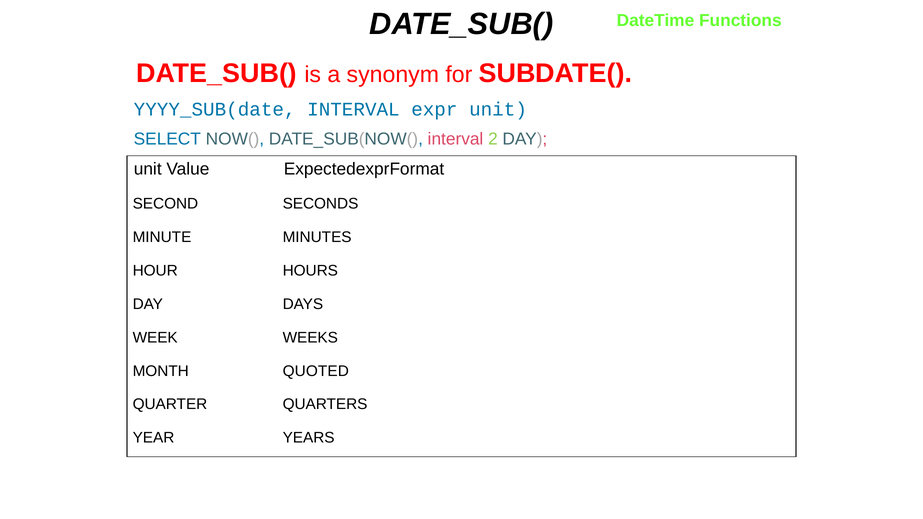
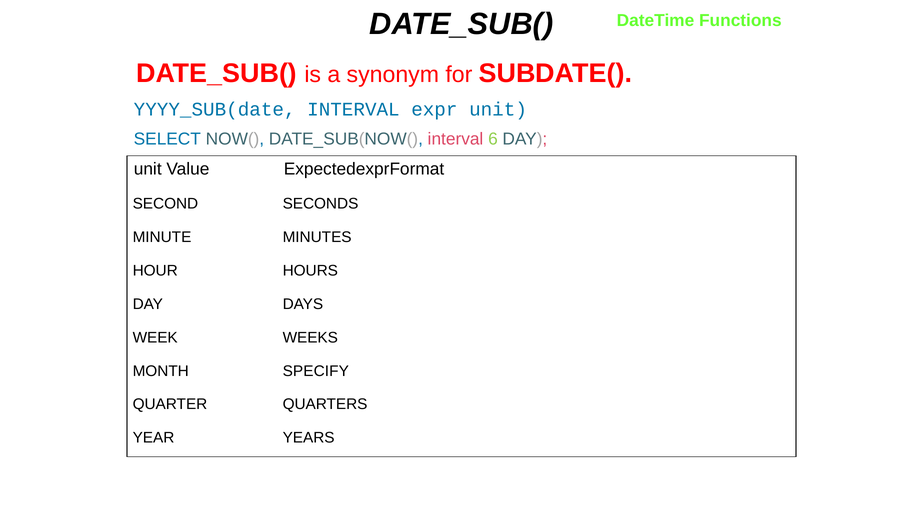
2: 2 -> 6
QUOTED: QUOTED -> SPECIFY
